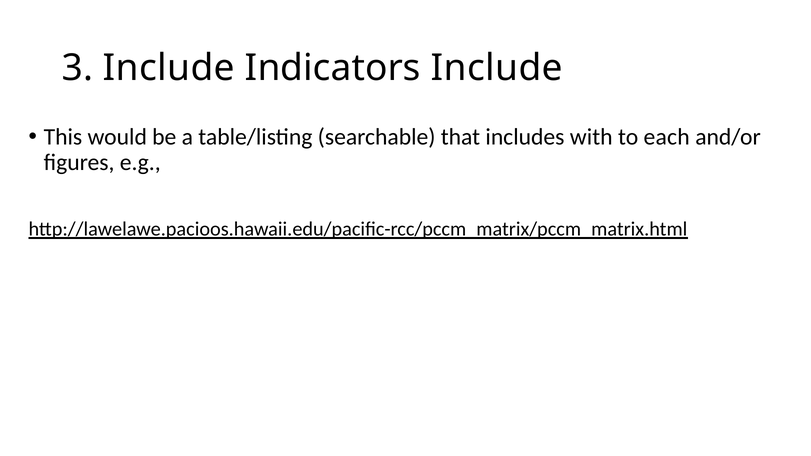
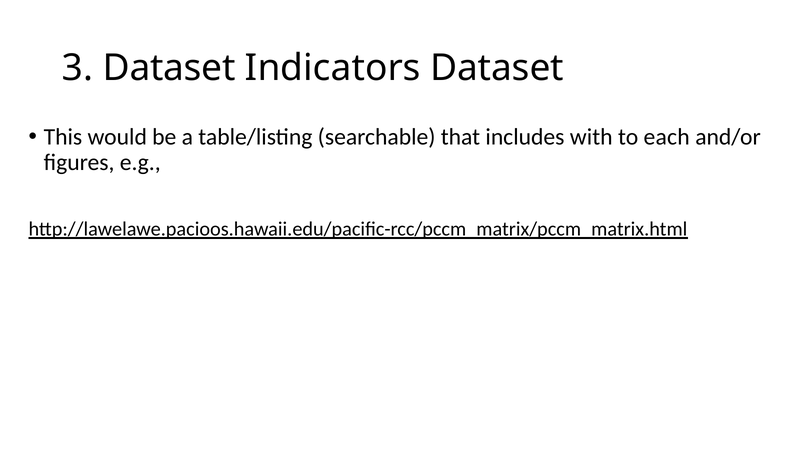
3 Include: Include -> Dataset
Indicators Include: Include -> Dataset
